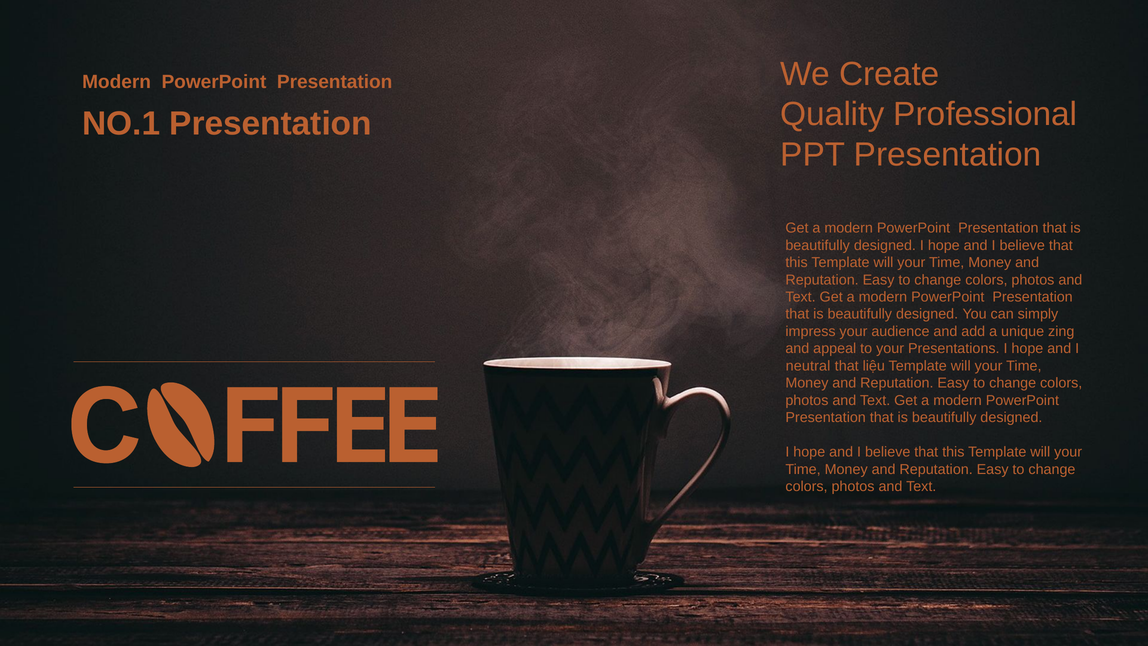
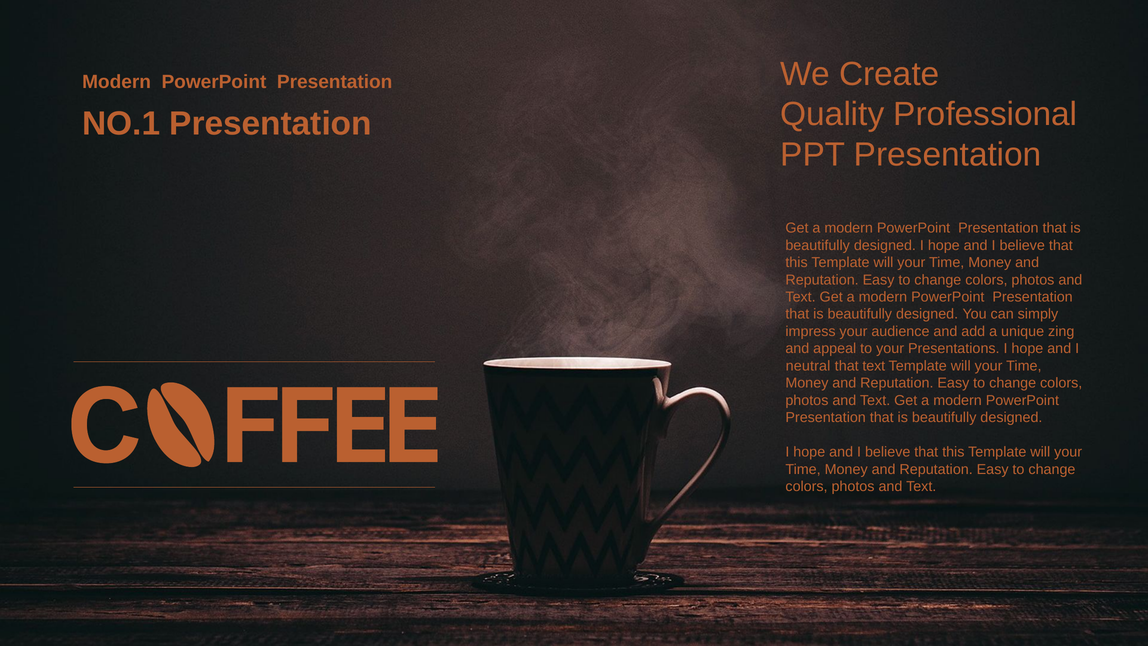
that liệu: liệu -> text
